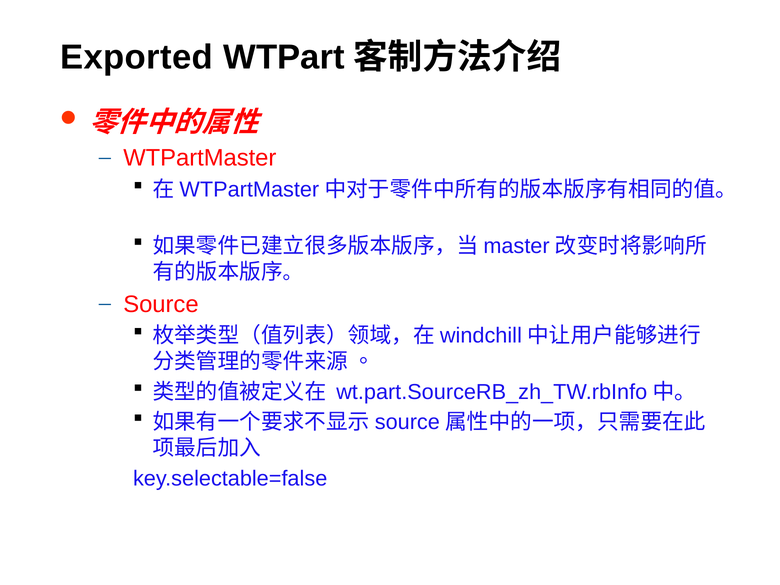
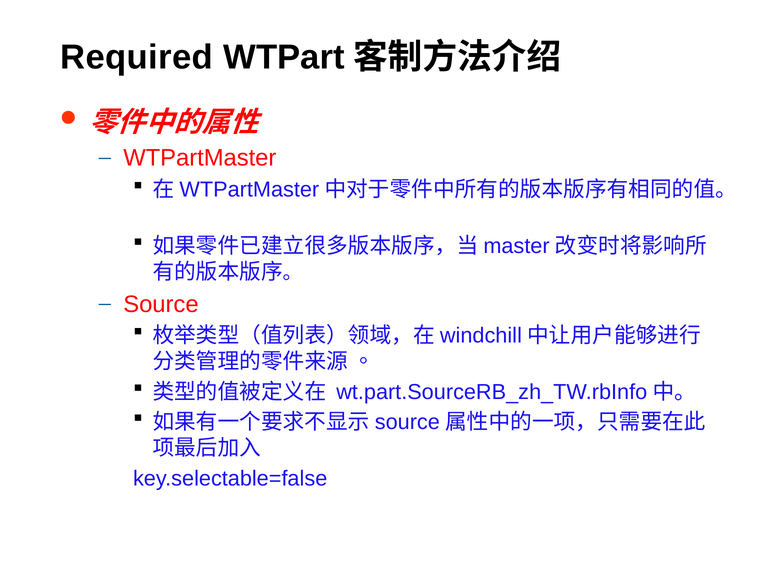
Exported: Exported -> Required
